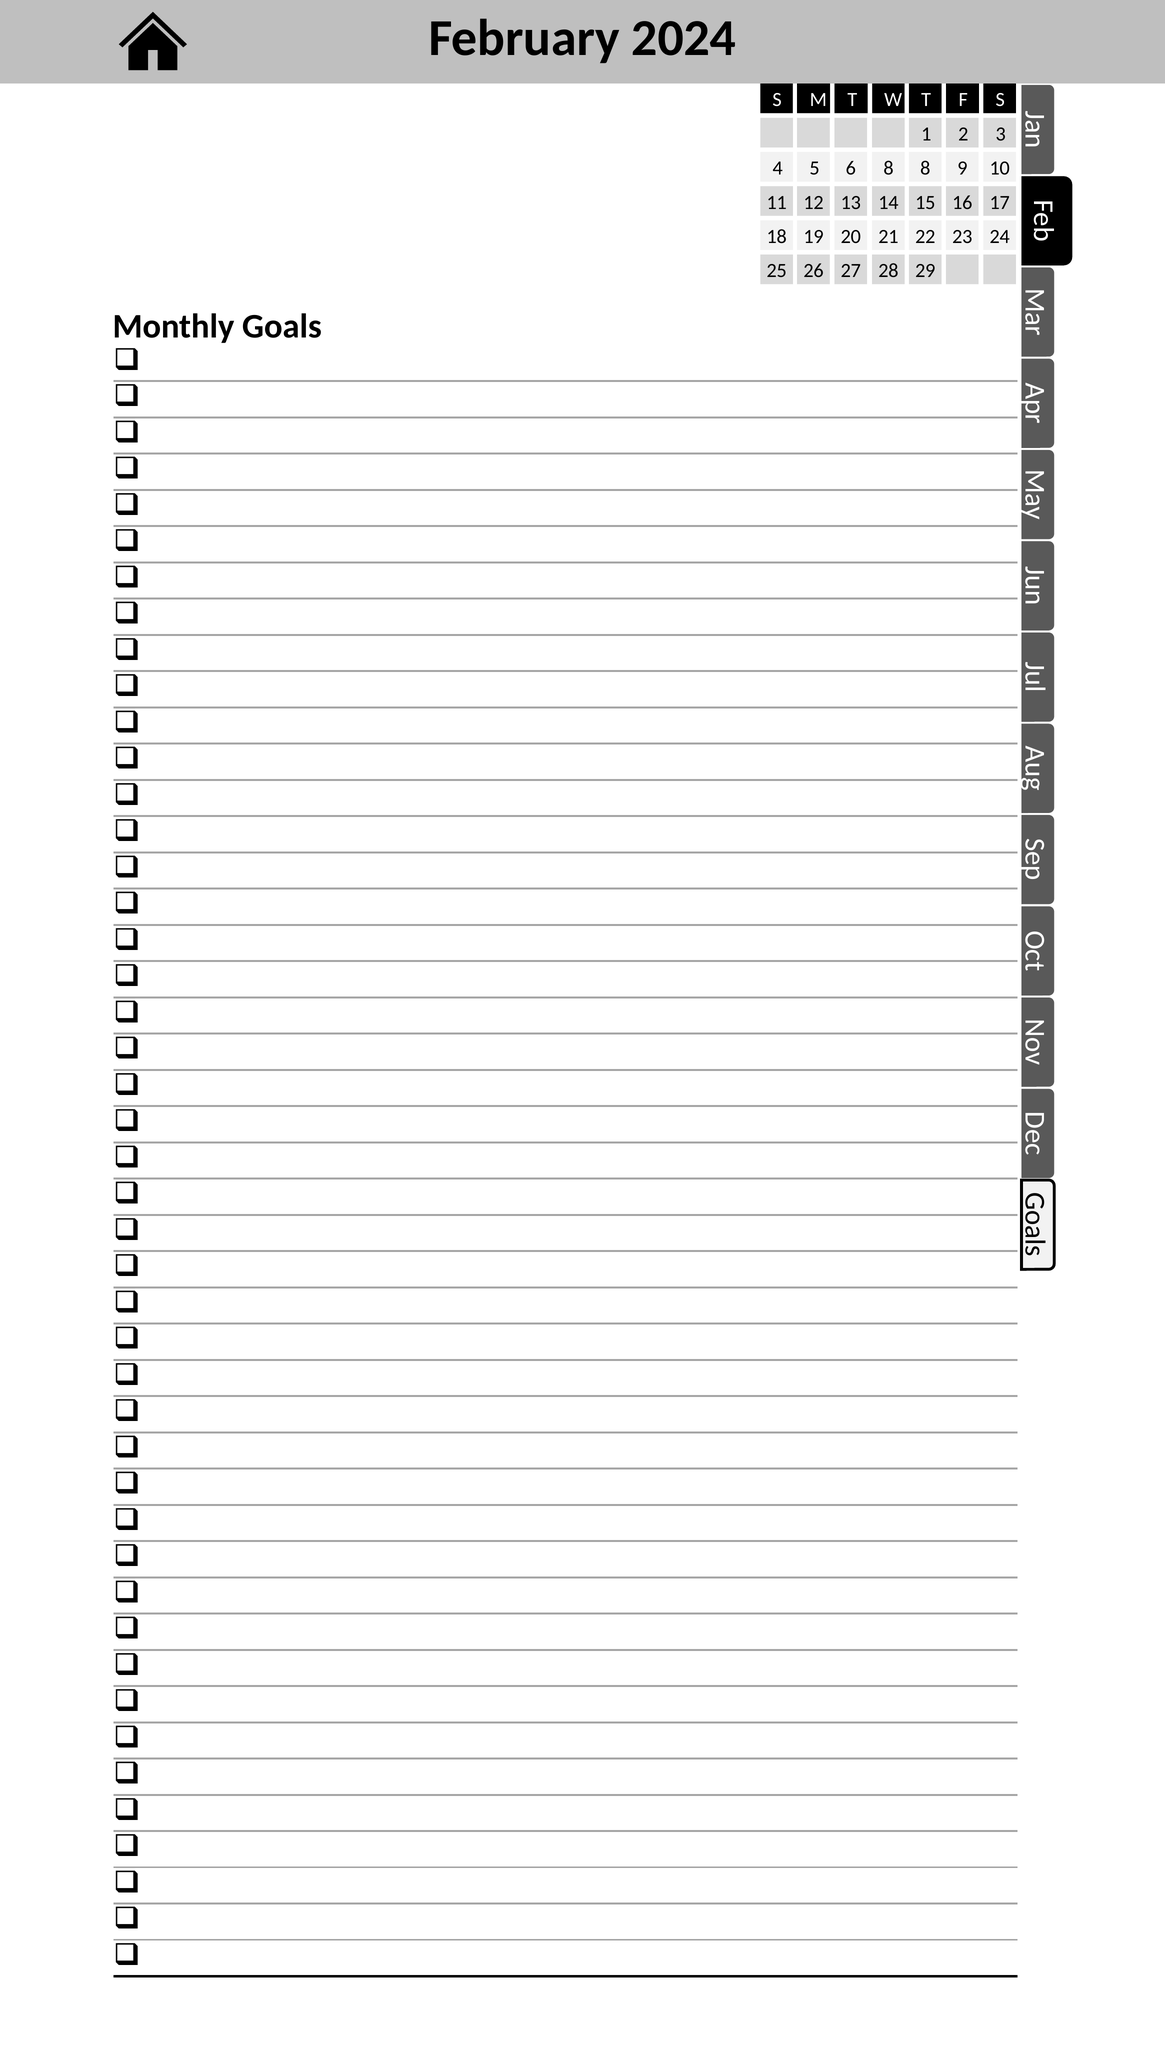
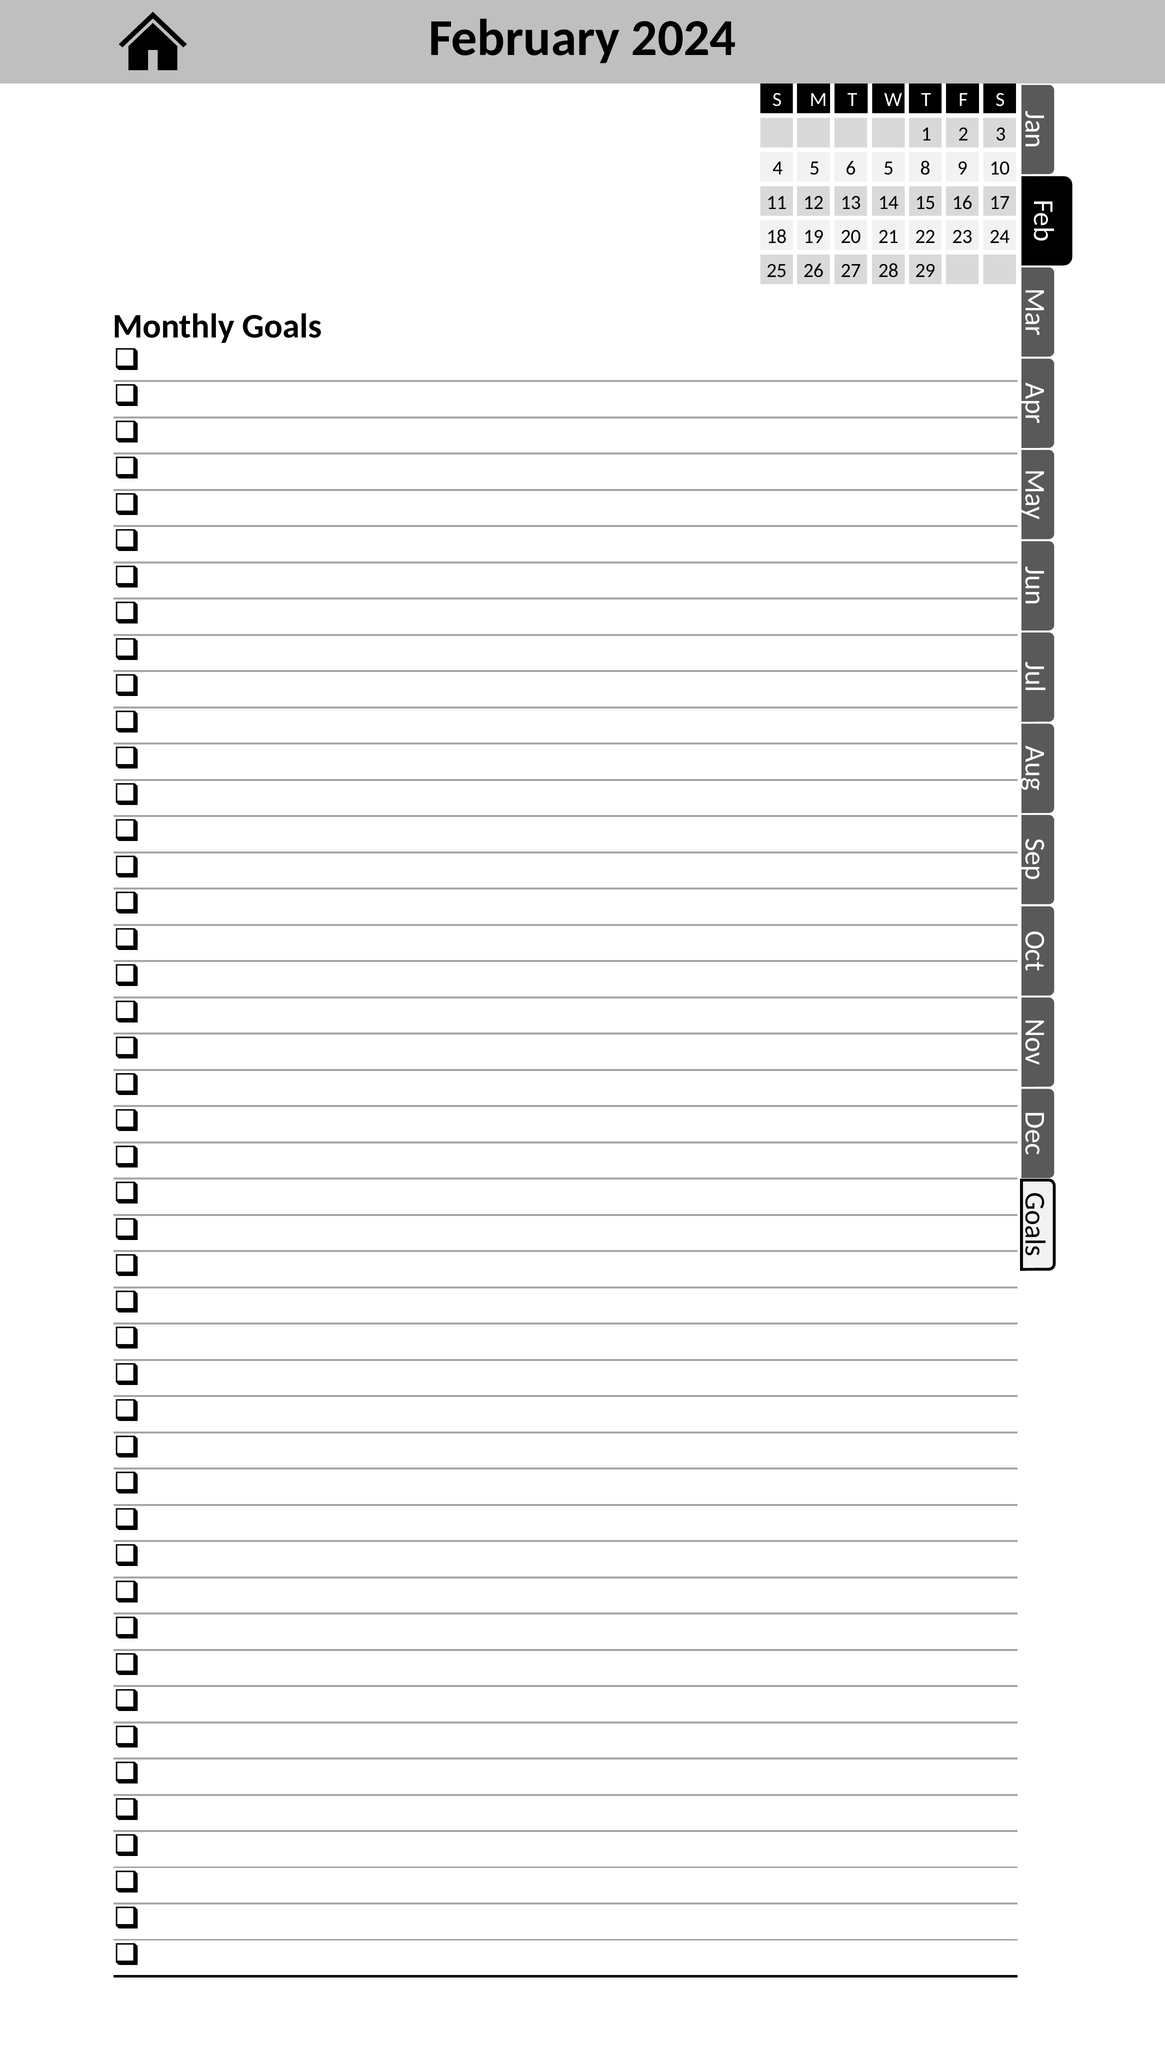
6 8: 8 -> 5
